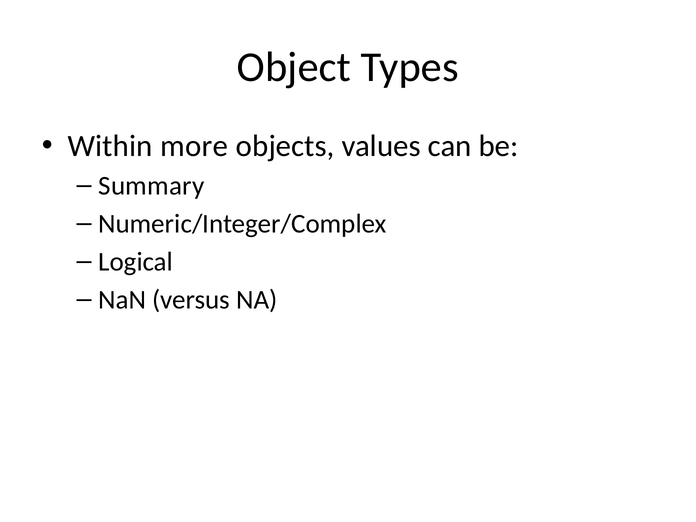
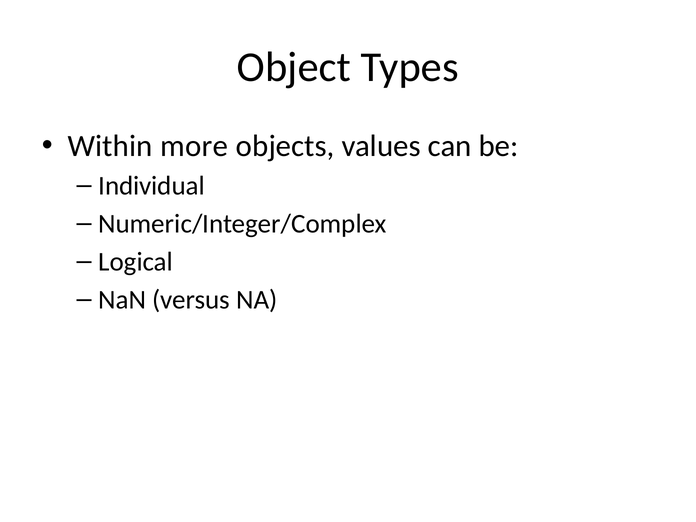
Summary: Summary -> Individual
